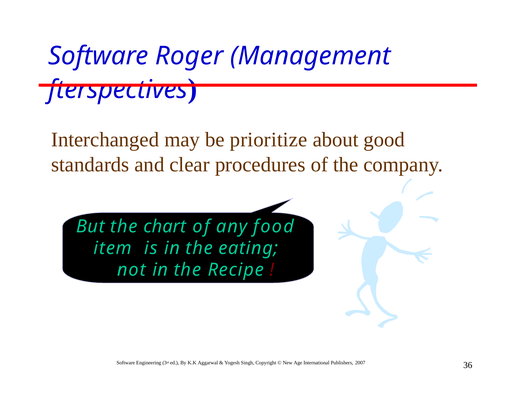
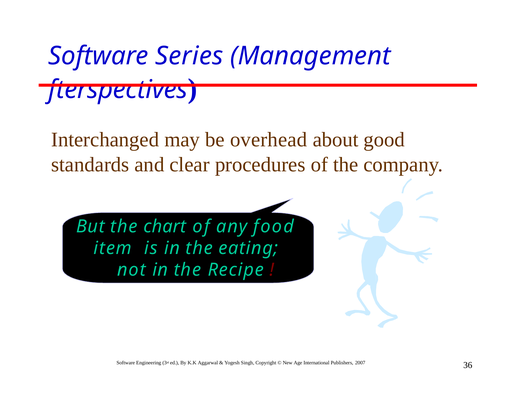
Roger: Roger -> Series
prioritize: prioritize -> overhead
